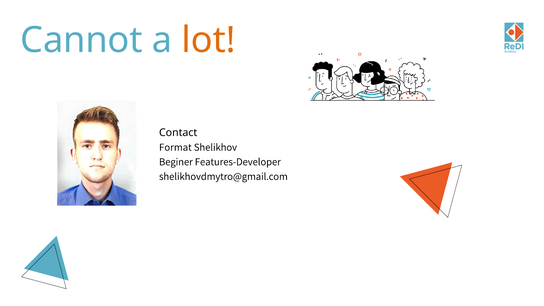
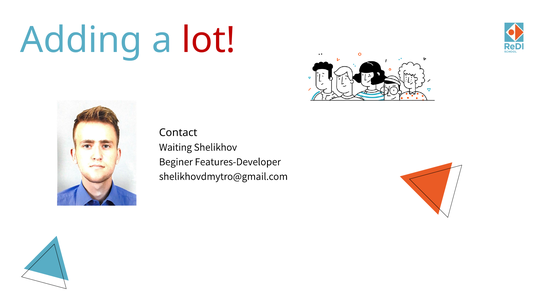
Cannot: Cannot -> Adding
lot colour: orange -> red
Format: Format -> Waiting
